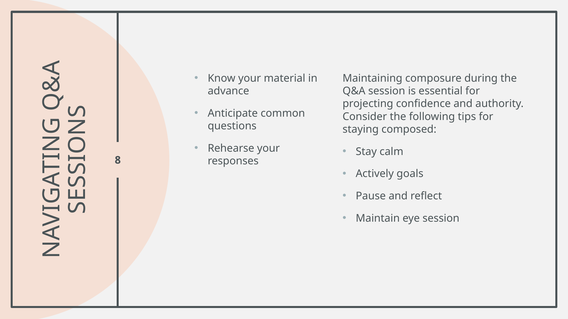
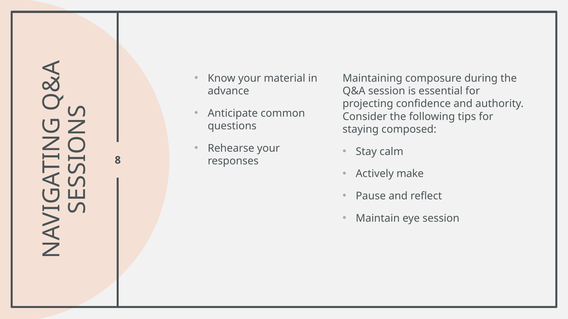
goals: goals -> make
